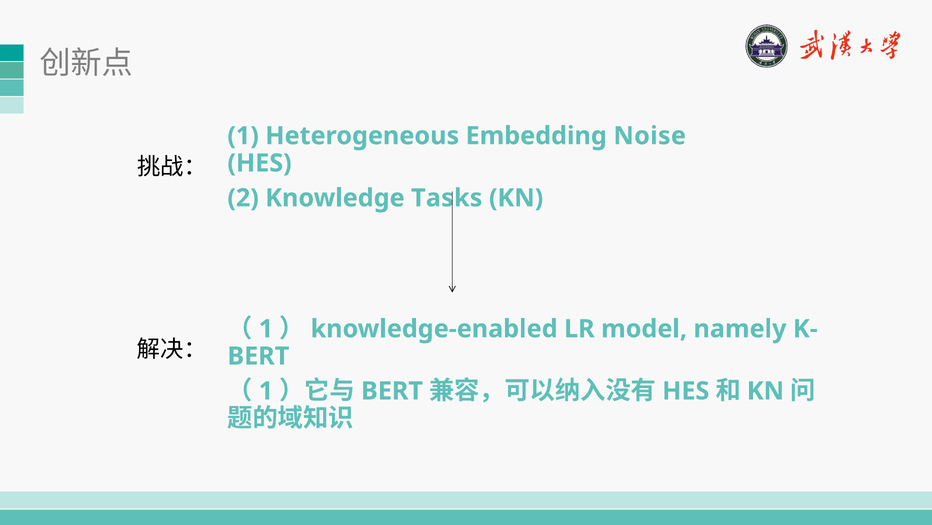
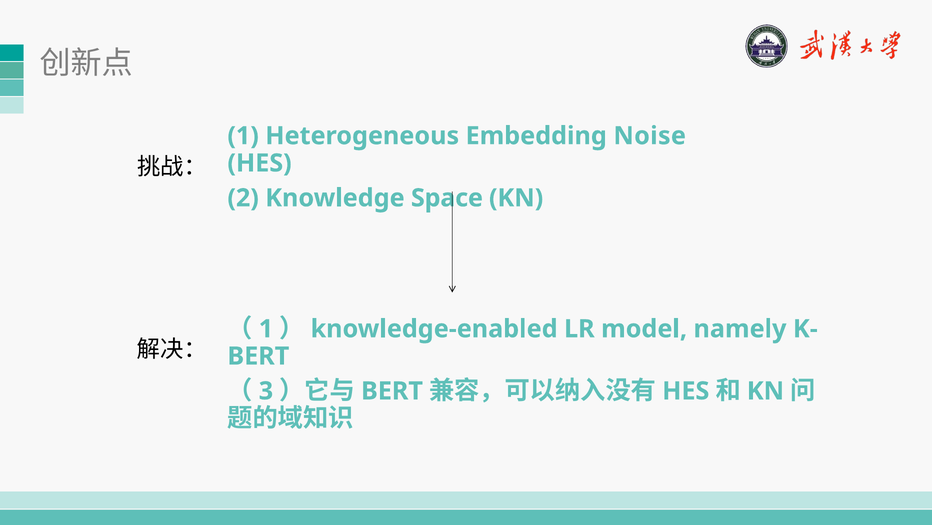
Tasks: Tasks -> Space
1 at (266, 391): 1 -> 3
